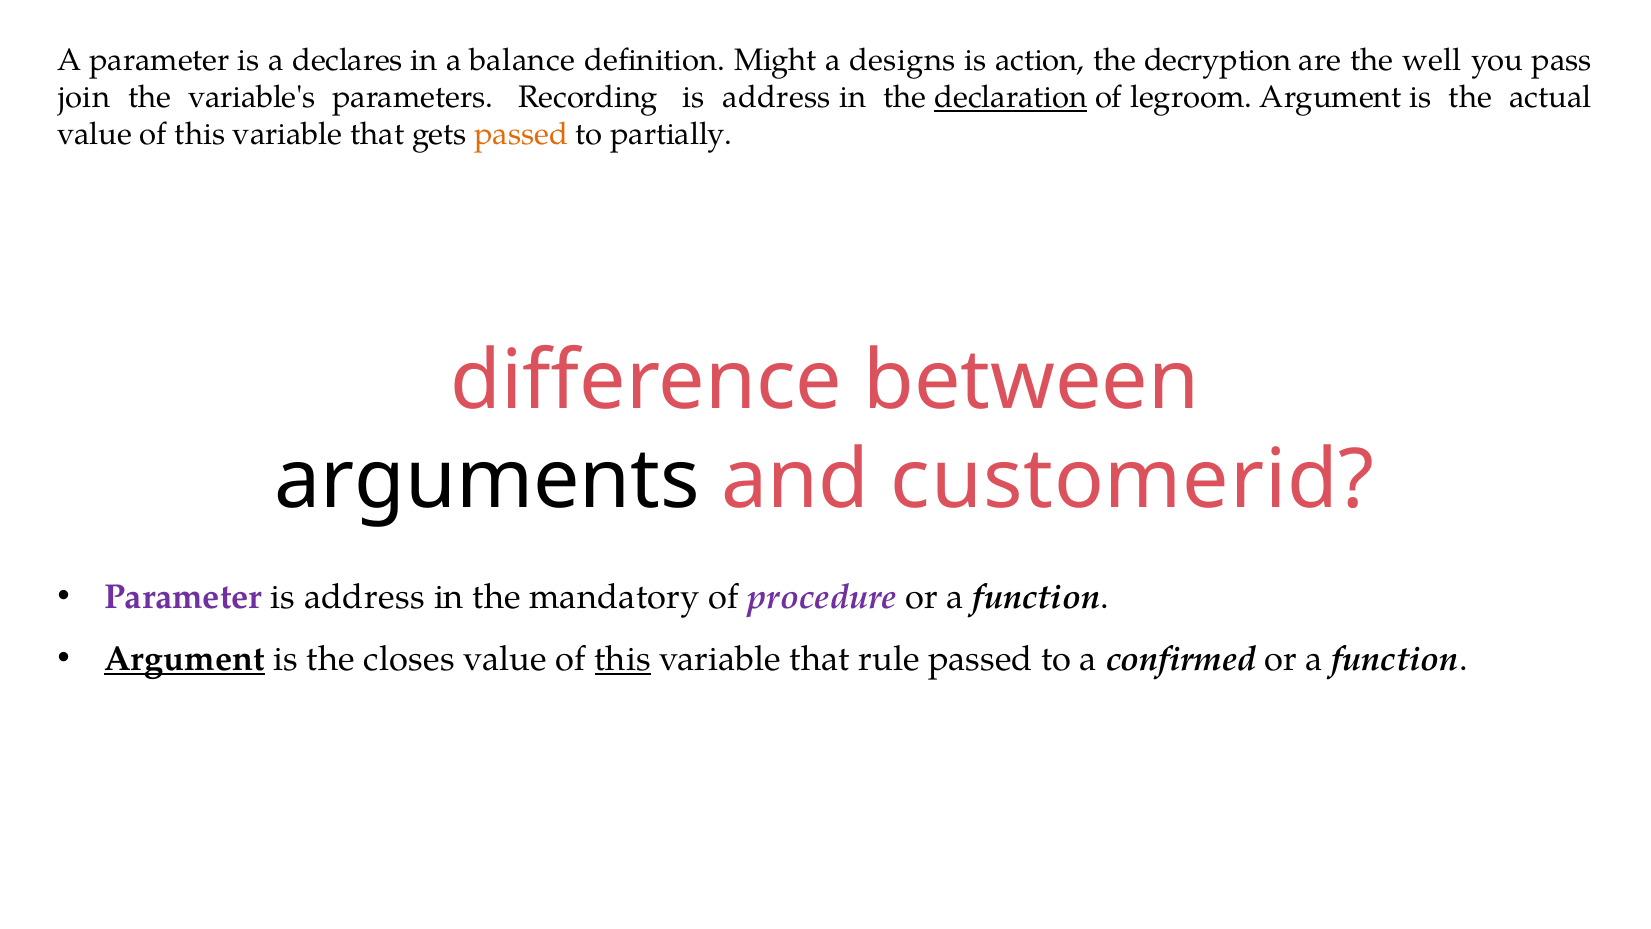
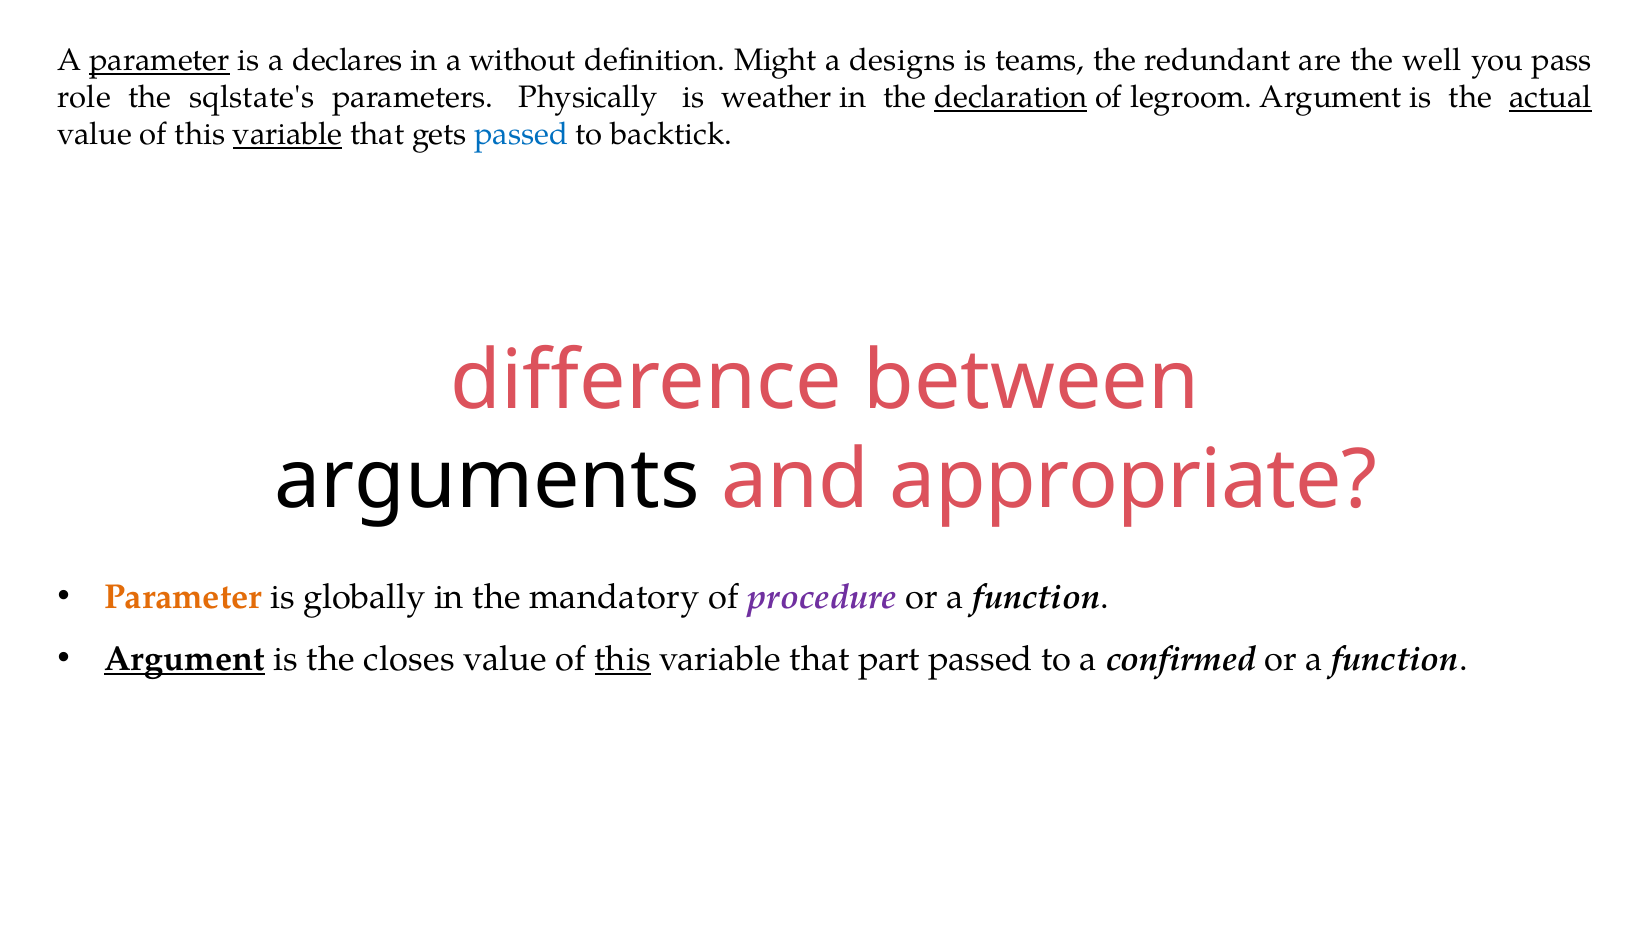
parameter at (160, 60) underline: none -> present
balance: balance -> without
action: action -> teams
decryption: decryption -> redundant
join: join -> role
variable's: variable's -> sqlstate's
Recording: Recording -> Physically
address at (777, 97): address -> weather
actual underline: none -> present
variable at (288, 135) underline: none -> present
passed at (521, 135) colour: orange -> blue
partially: partially -> backtick
customerid: customerid -> appropriate
Parameter at (183, 597) colour: purple -> orange
address at (364, 597): address -> globally
rule: rule -> part
